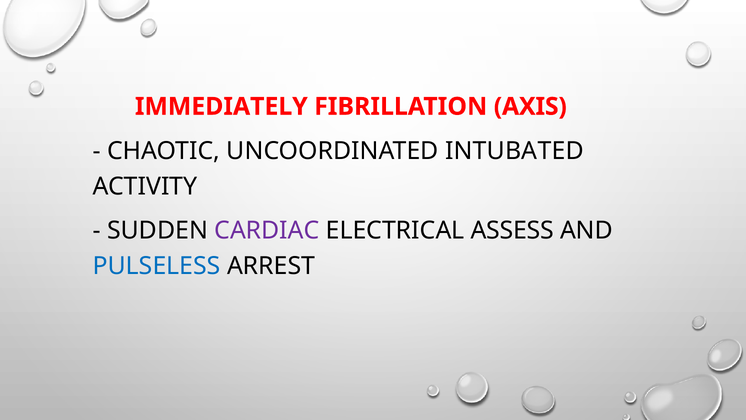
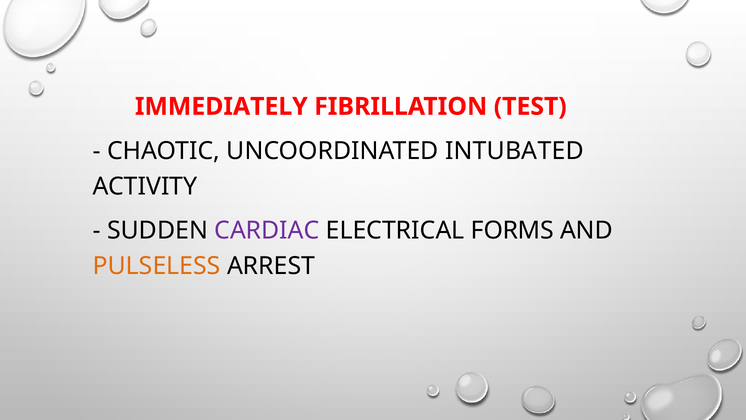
AXIS: AXIS -> TEST
ASSESS: ASSESS -> FORMS
PULSELESS colour: blue -> orange
